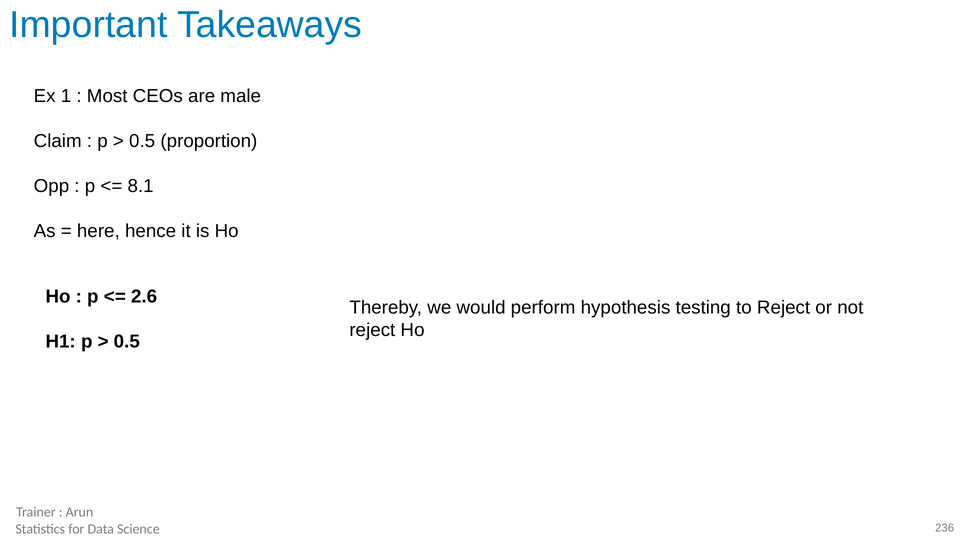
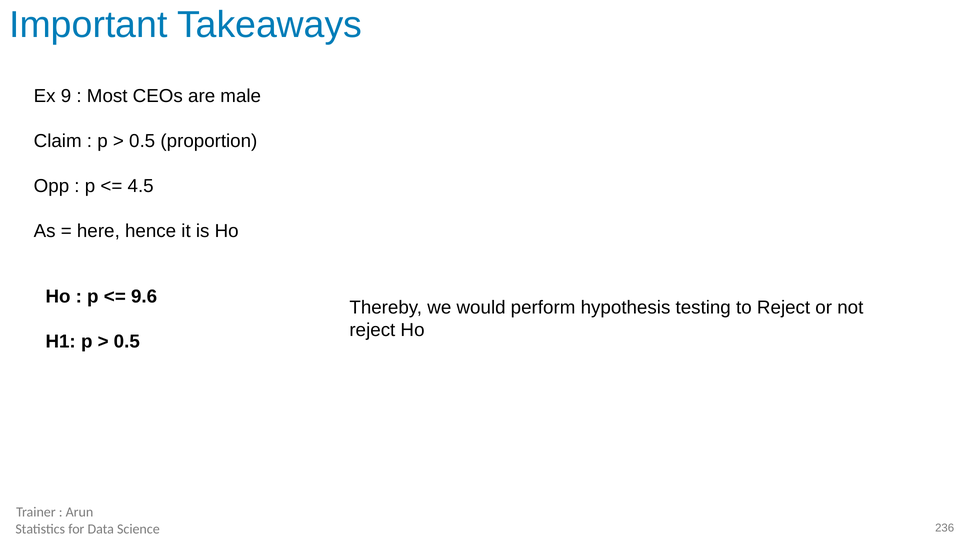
1: 1 -> 9
8.1: 8.1 -> 4.5
2.6: 2.6 -> 9.6
